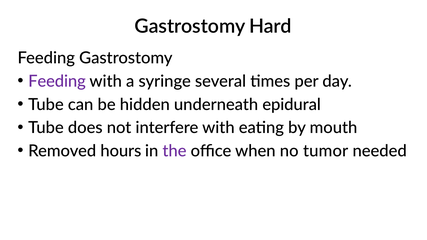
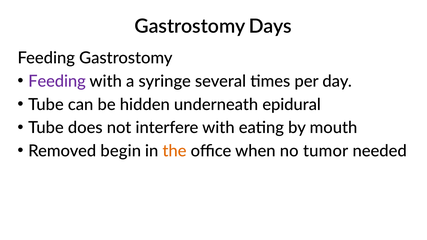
Hard: Hard -> Days
hours: hours -> begin
the colour: purple -> orange
